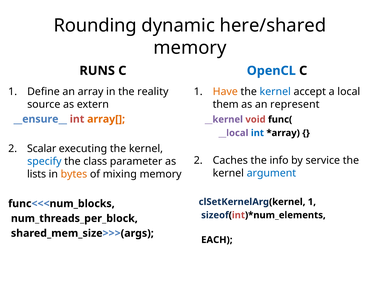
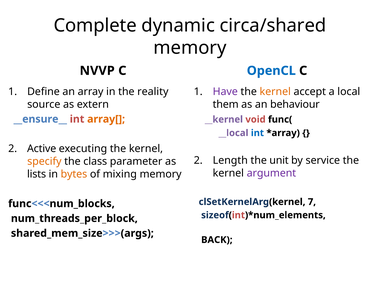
Rounding: Rounding -> Complete
here/shared: here/shared -> circa/shared
RUNS: RUNS -> NVVP
Have colour: orange -> purple
kernel at (275, 92) colour: blue -> orange
represent: represent -> behaviour
Scalar: Scalar -> Active
Caches: Caches -> Length
info: info -> unit
specify colour: blue -> orange
argument colour: blue -> purple
clSetKernelArg(kernel 1: 1 -> 7
EACH: EACH -> BACK
